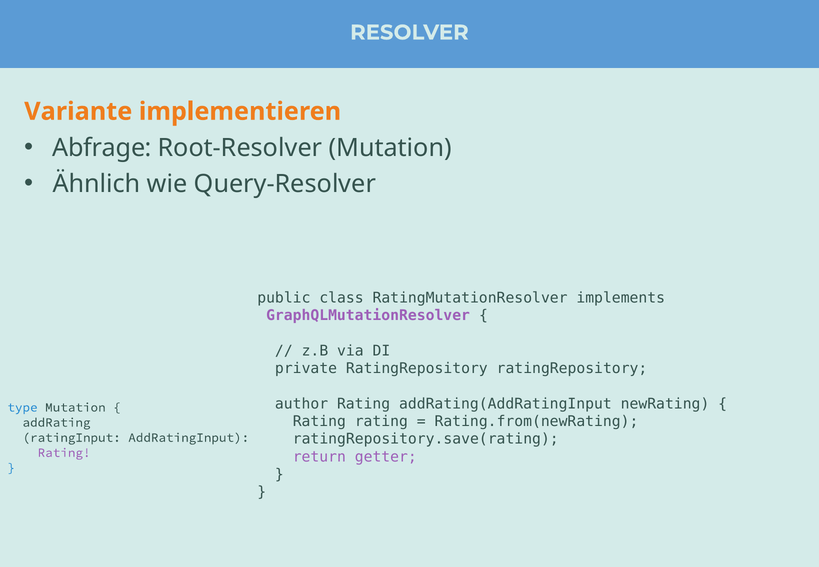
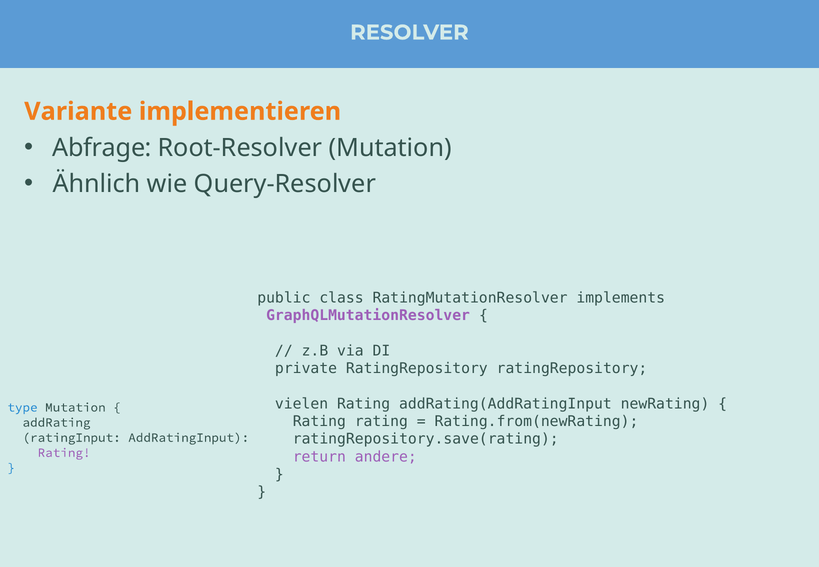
author: author -> vielen
getter: getter -> andere
